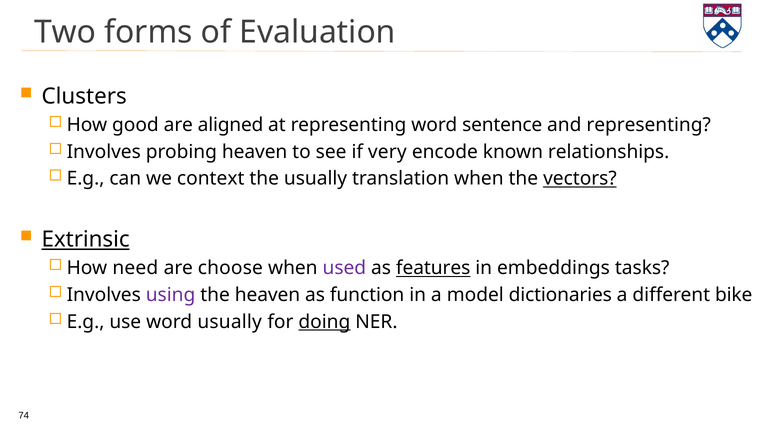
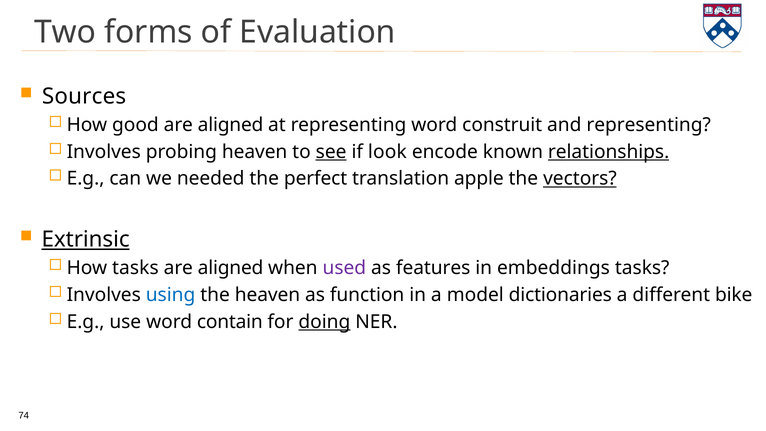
Clusters: Clusters -> Sources
sentence: sentence -> construit
see underline: none -> present
very: very -> look
relationships underline: none -> present
context: context -> needed
the usually: usually -> perfect
translation when: when -> apple
How need: need -> tasks
choose at (230, 268): choose -> aligned
features underline: present -> none
using colour: purple -> blue
word usually: usually -> contain
